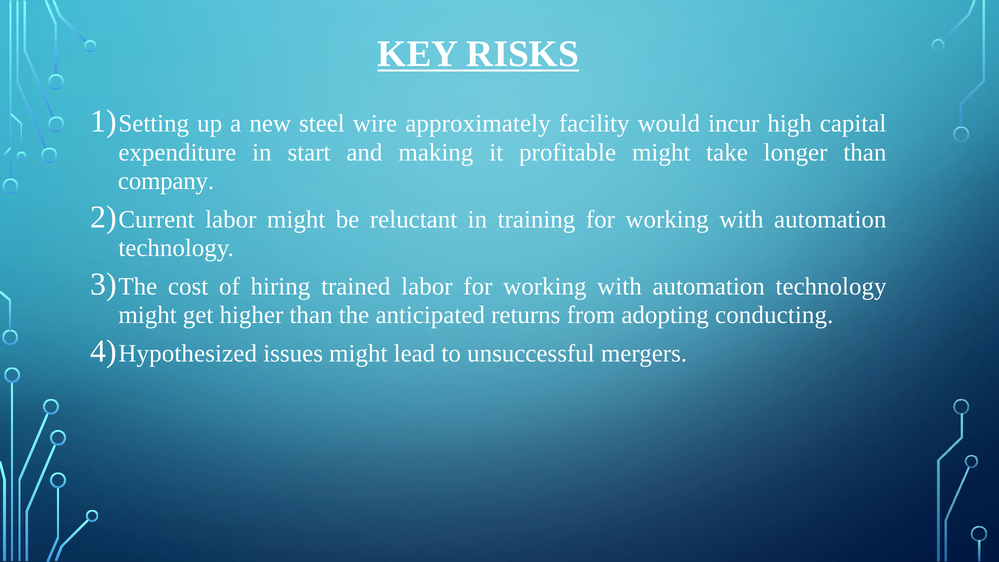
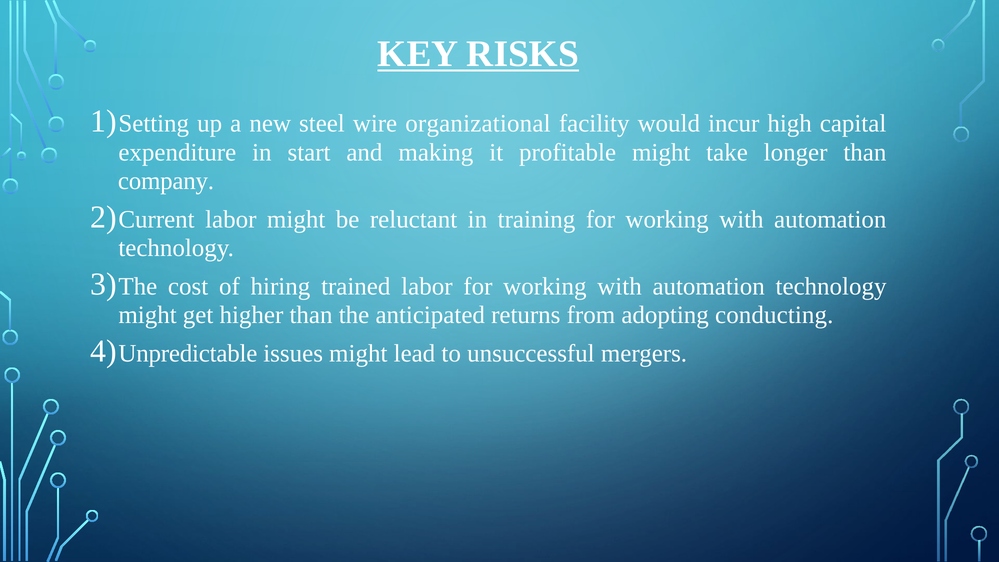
approximately: approximately -> organizational
Hypothesized: Hypothesized -> Unpredictable
